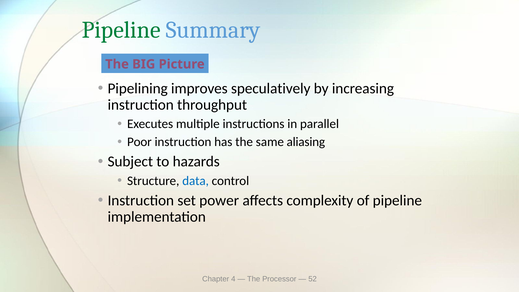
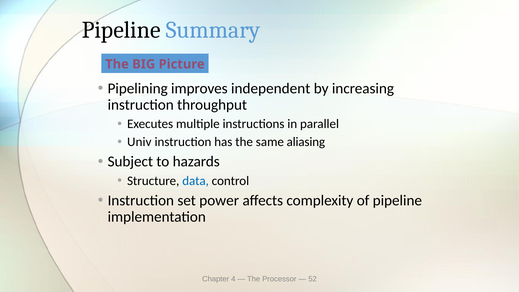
Pipeline at (121, 30) colour: green -> black
speculatively: speculatively -> independent
Poor: Poor -> Univ
